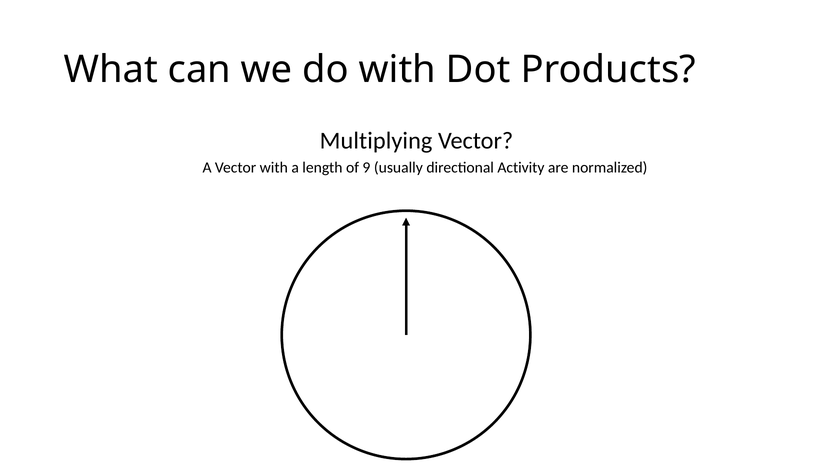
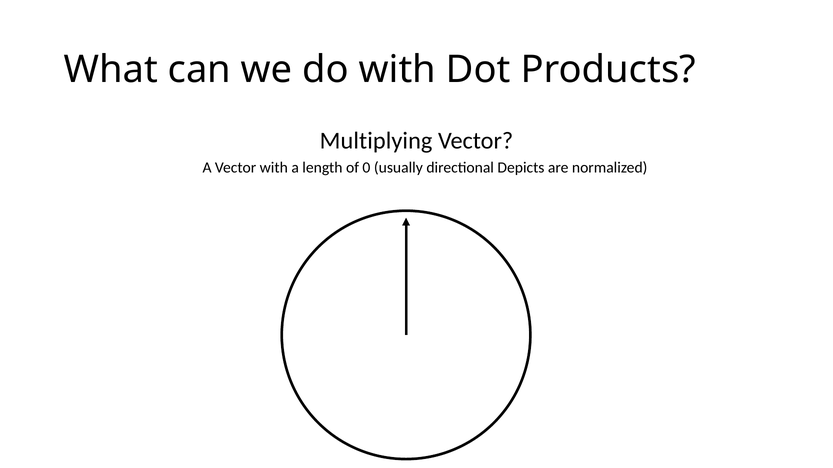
9: 9 -> 0
Activity: Activity -> Depicts
